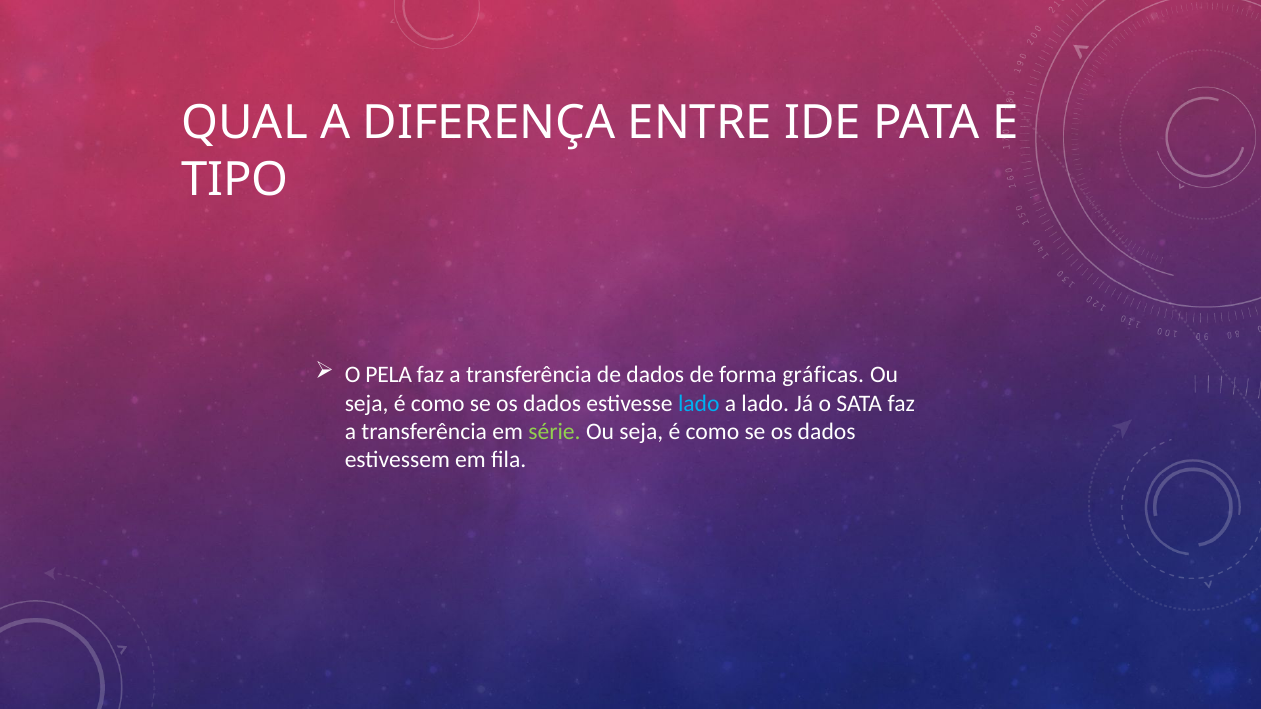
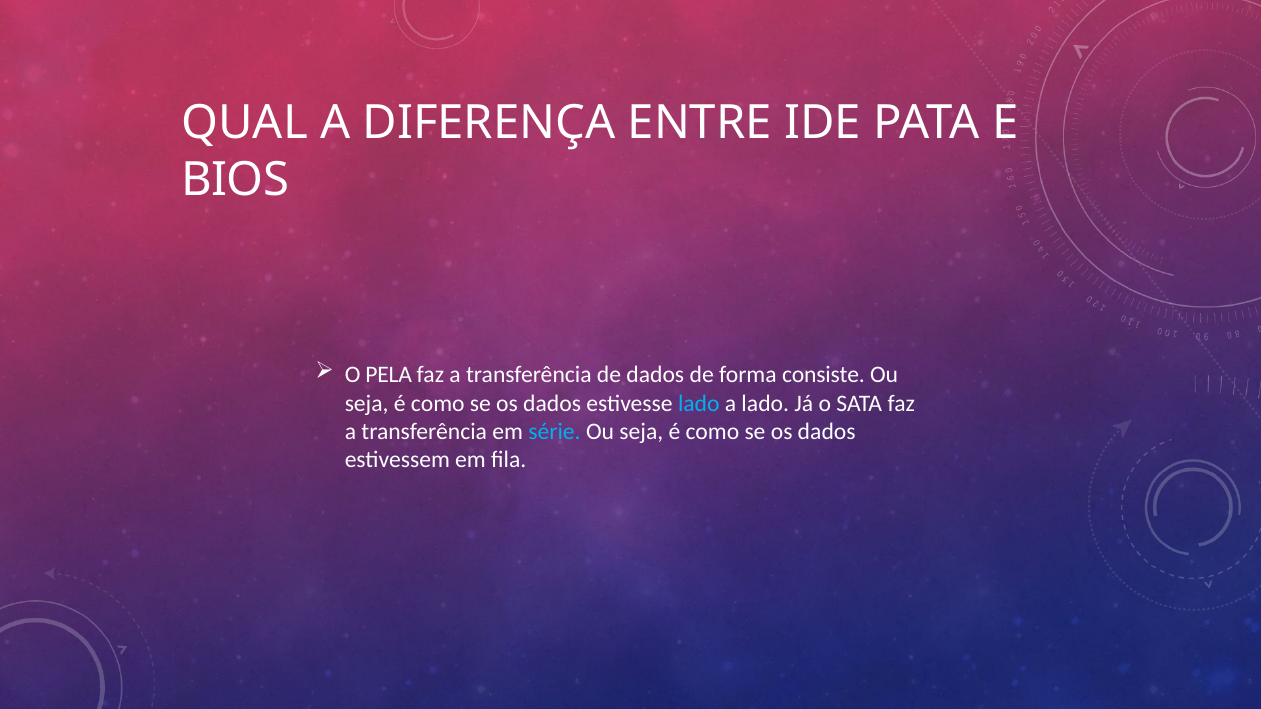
TIPO: TIPO -> BIOS
gráficas: gráficas -> consiste
série colour: light green -> light blue
